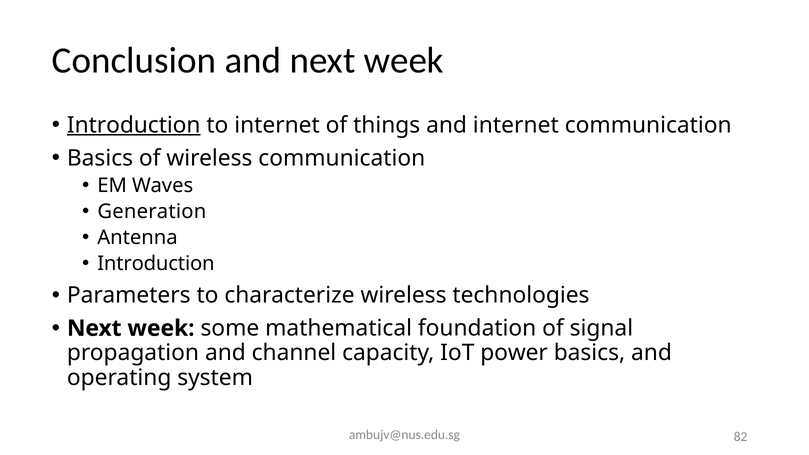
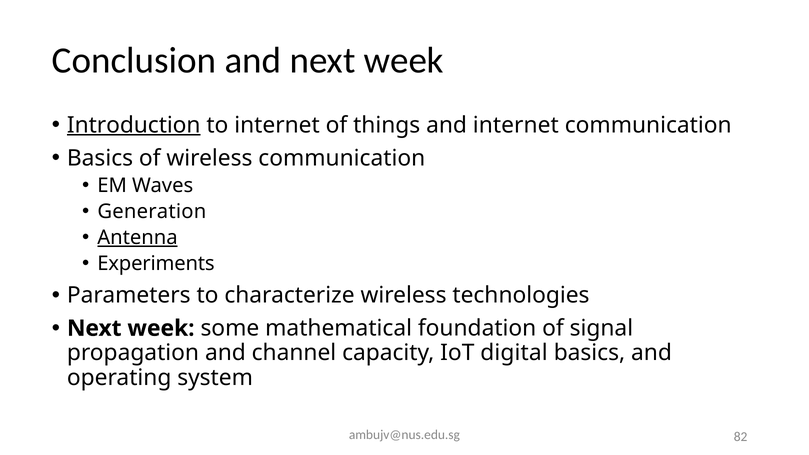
Antenna underline: none -> present
Introduction at (156, 264): Introduction -> Experiments
power: power -> digital
